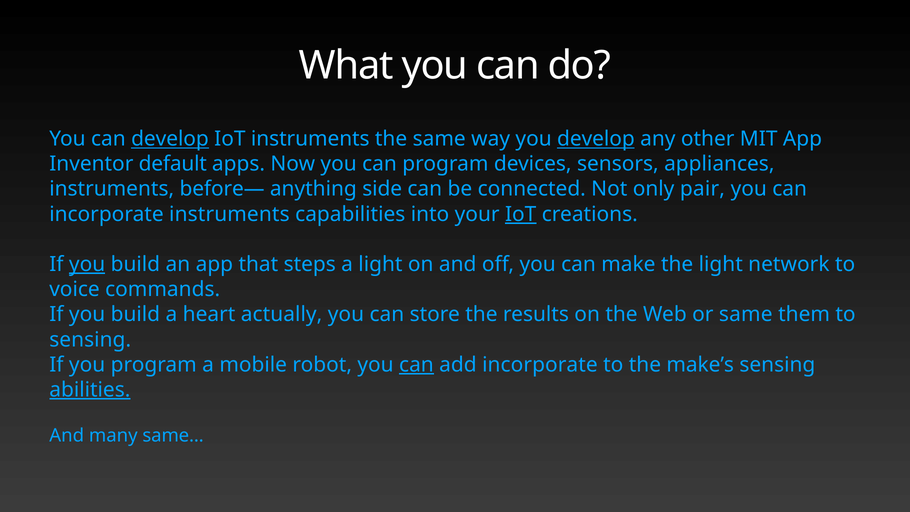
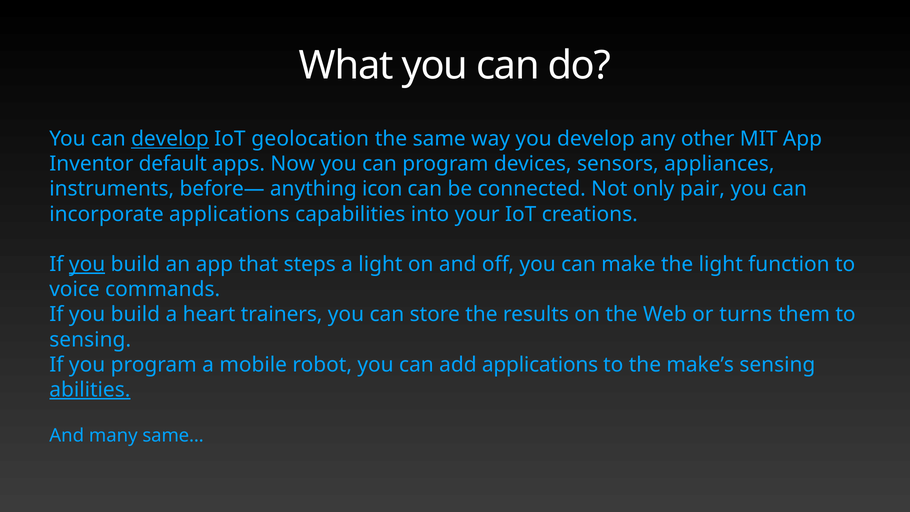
IoT instruments: instruments -> geolocation
develop at (596, 139) underline: present -> none
side: side -> icon
incorporate instruments: instruments -> applications
IoT at (521, 214) underline: present -> none
network: network -> function
actually: actually -> trainers
or same: same -> turns
can at (416, 365) underline: present -> none
add incorporate: incorporate -> applications
